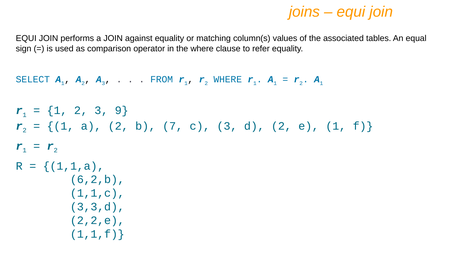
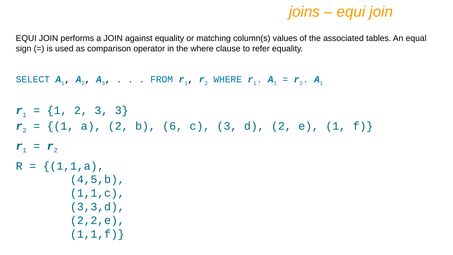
3 9: 9 -> 3
7: 7 -> 6
6,2,b: 6,2,b -> 4,5,b
